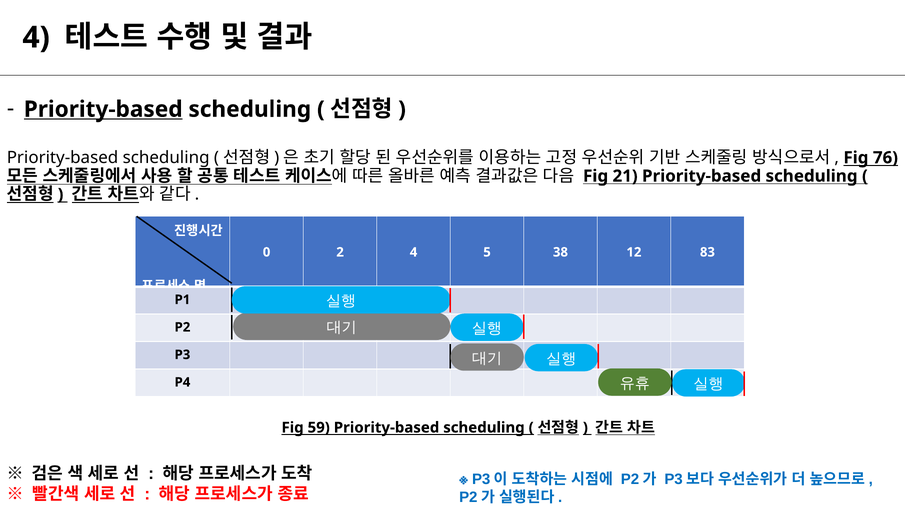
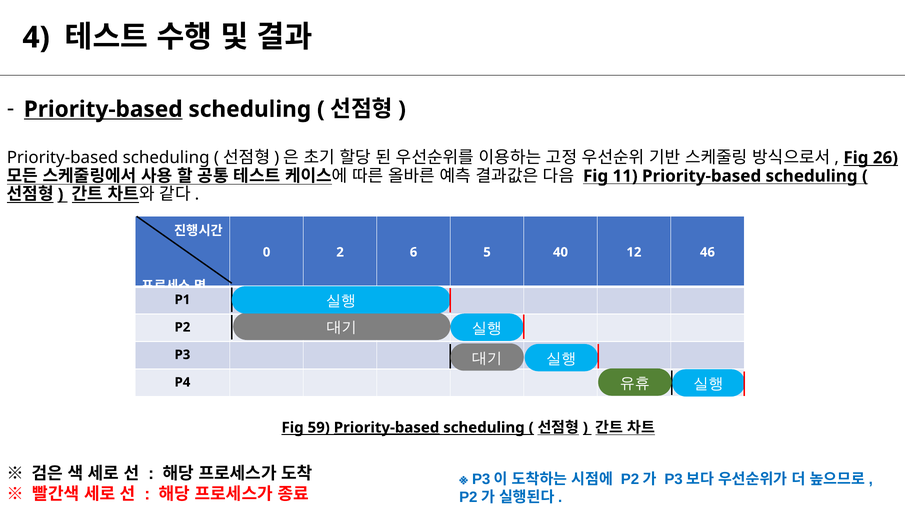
76: 76 -> 26
21: 21 -> 11
2 4: 4 -> 6
38: 38 -> 40
83: 83 -> 46
Priority-based at (387, 428) underline: none -> present
